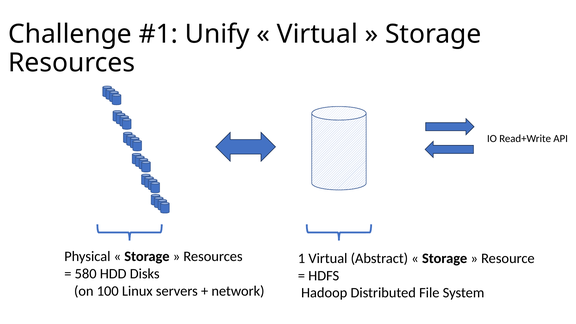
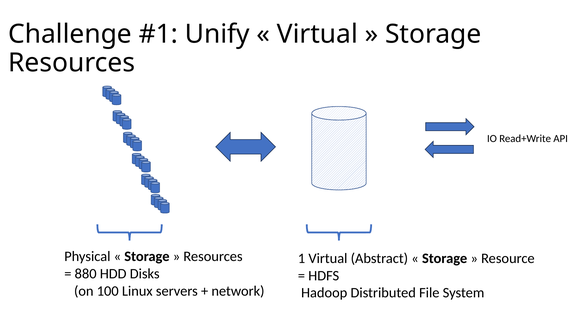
580: 580 -> 880
